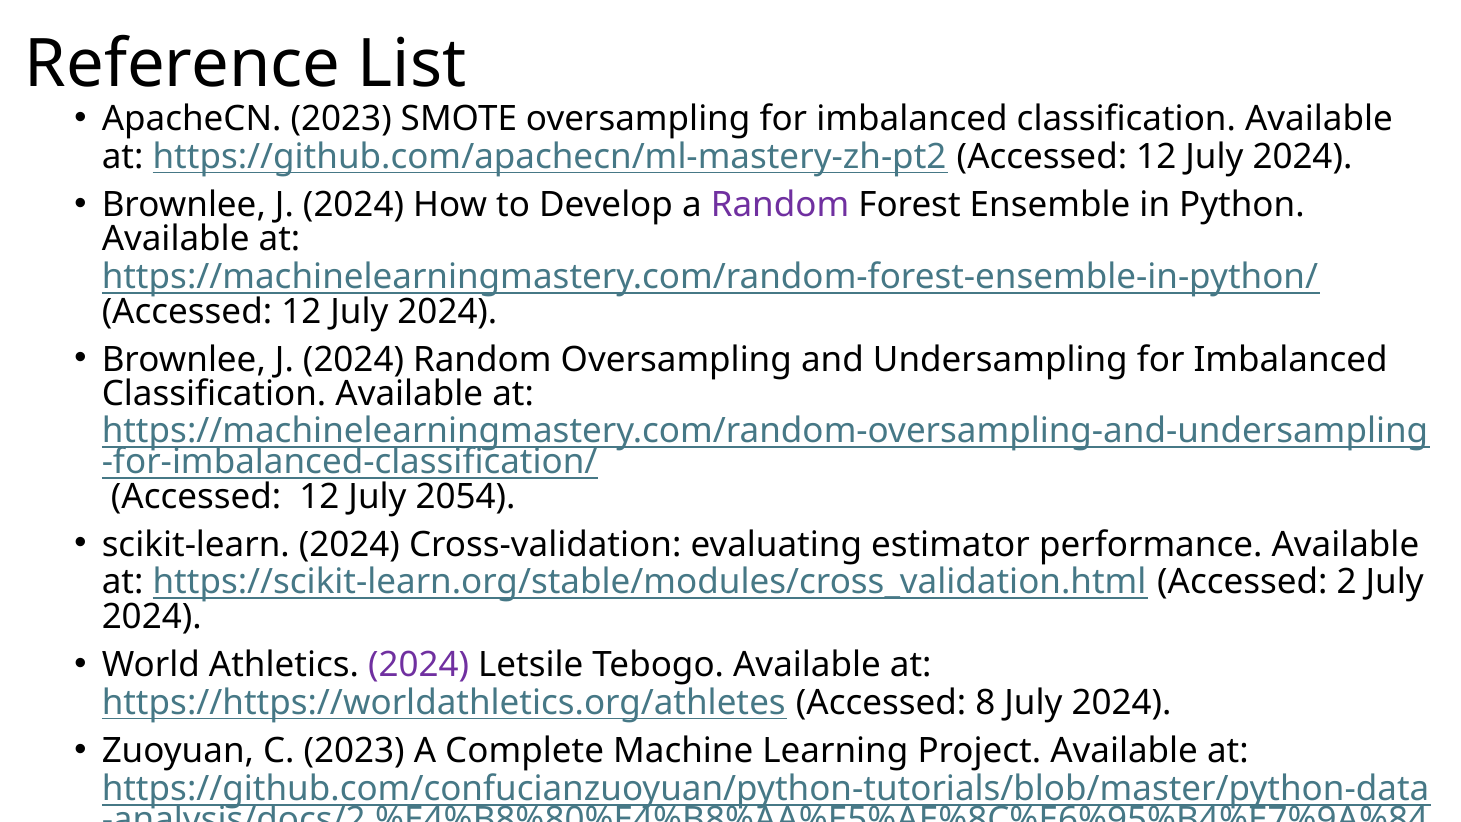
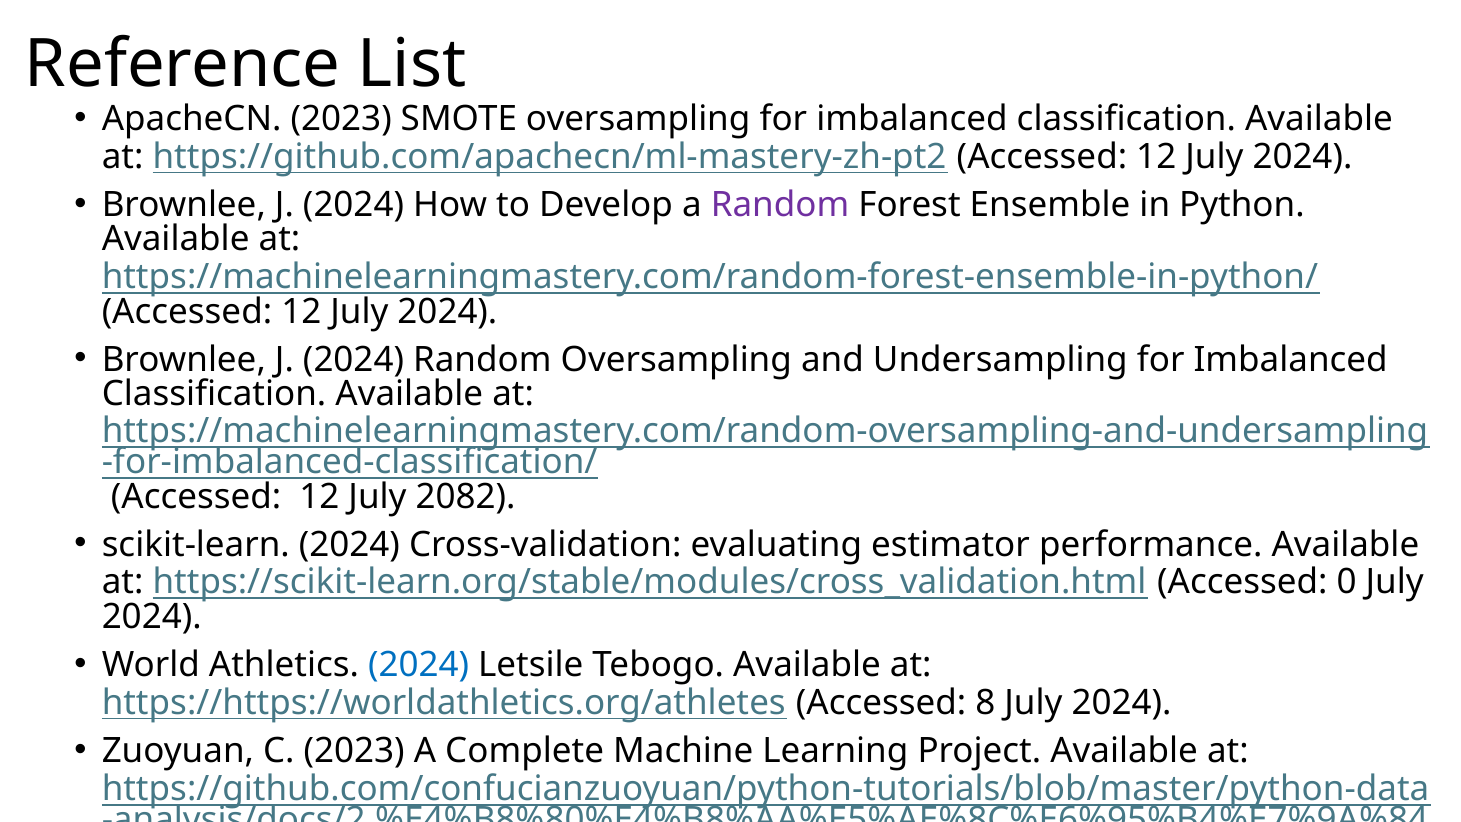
2054: 2054 -> 2082
2: 2 -> 0
2024 at (419, 665) colour: purple -> blue
